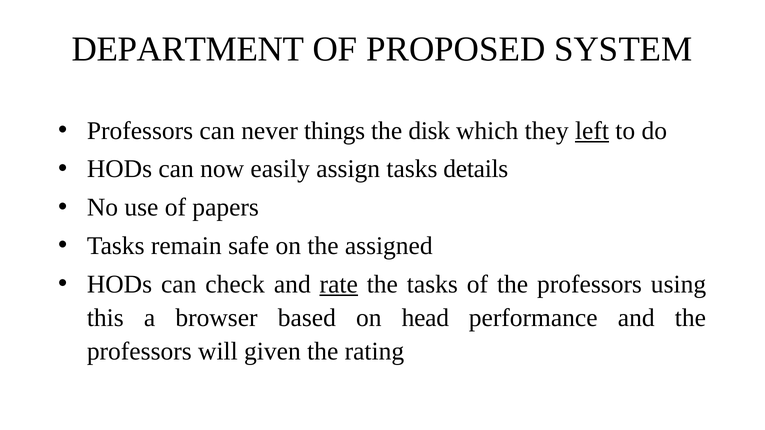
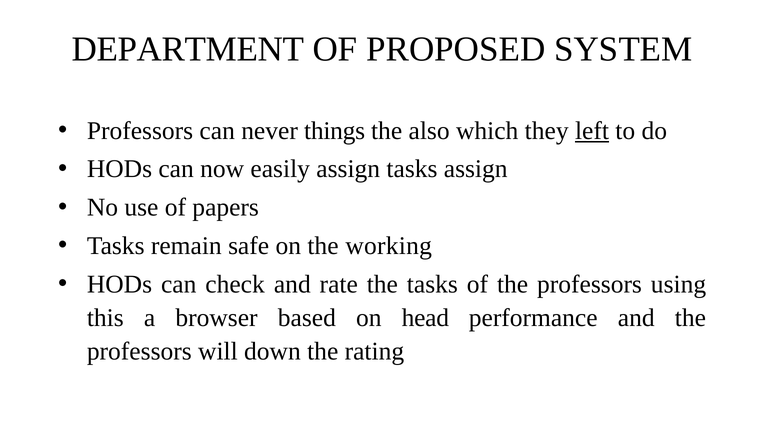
disk: disk -> also
tasks details: details -> assign
assigned: assigned -> working
rate underline: present -> none
given: given -> down
